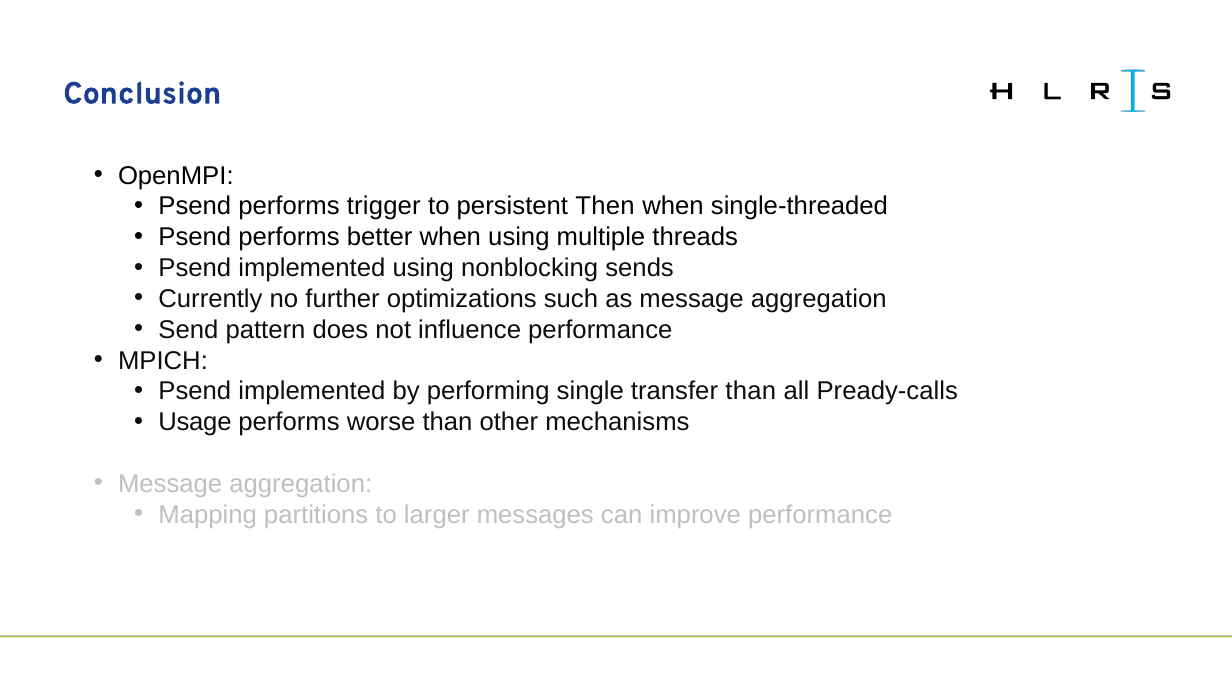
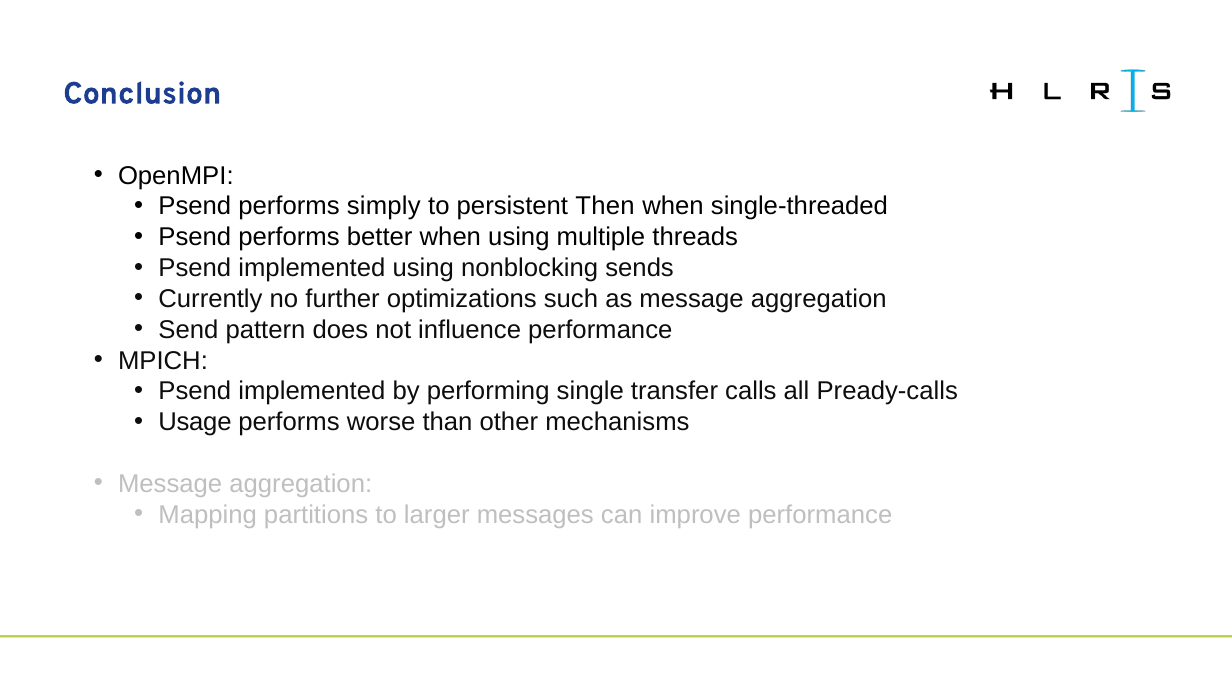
trigger: trigger -> simply
transfer than: than -> calls
